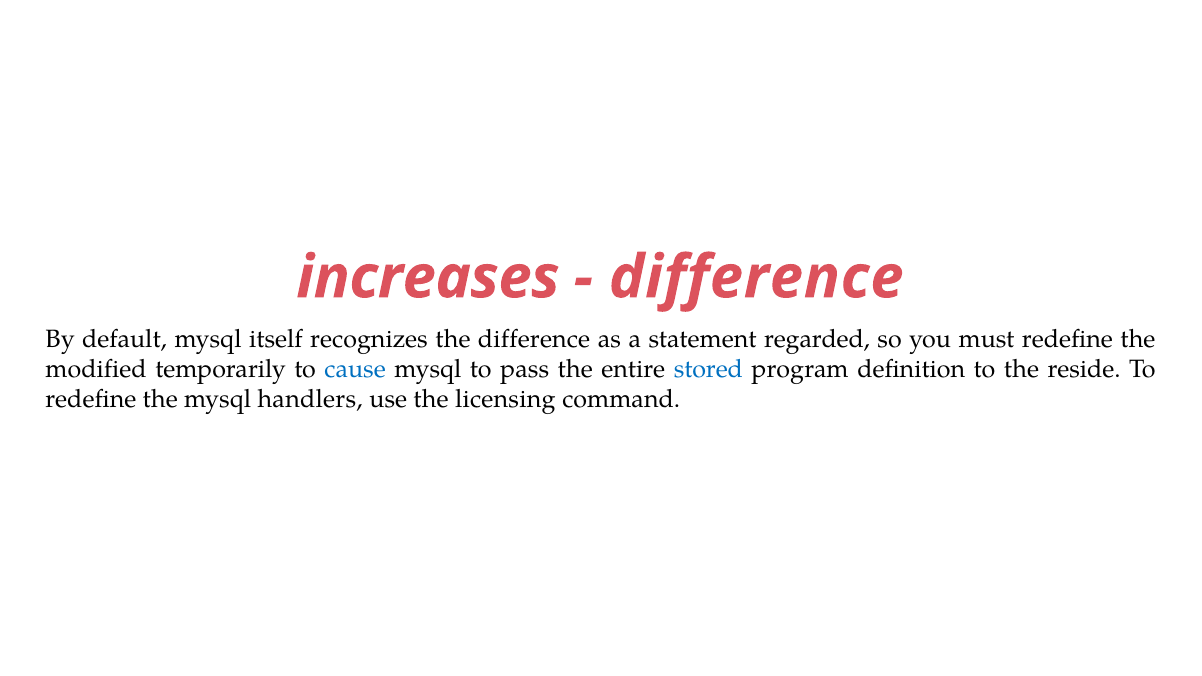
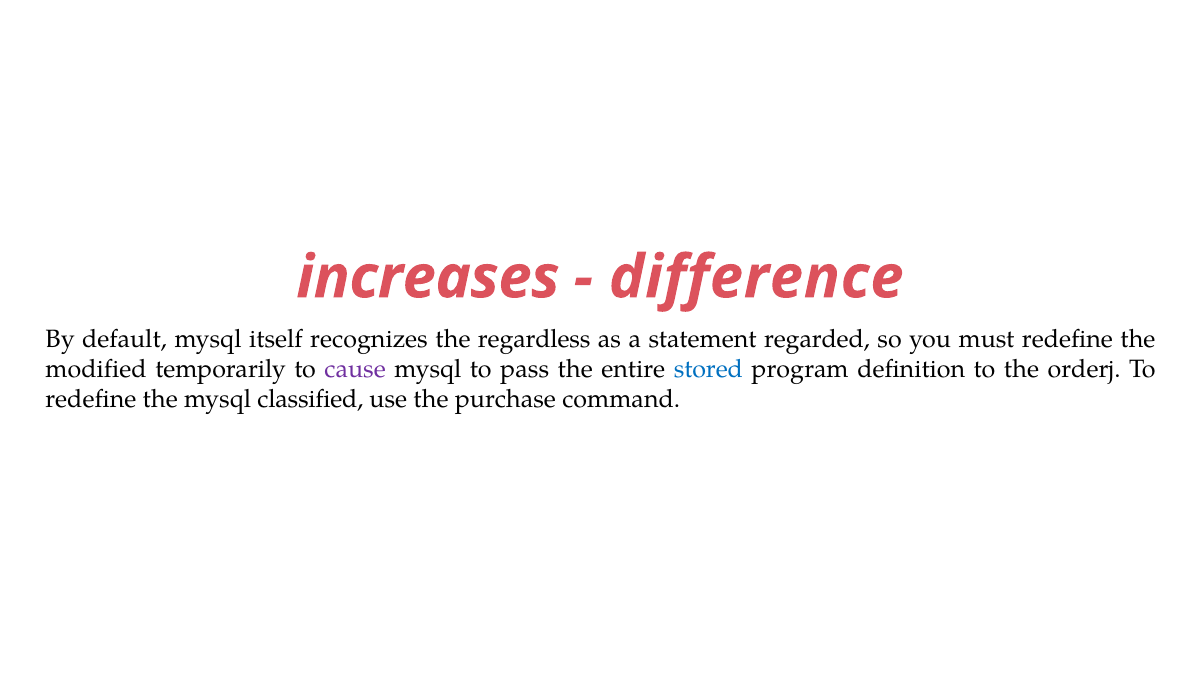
the difference: difference -> regardless
cause colour: blue -> purple
reside: reside -> orderj
handlers: handlers -> classified
licensing: licensing -> purchase
